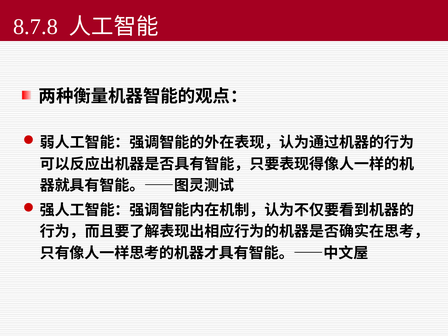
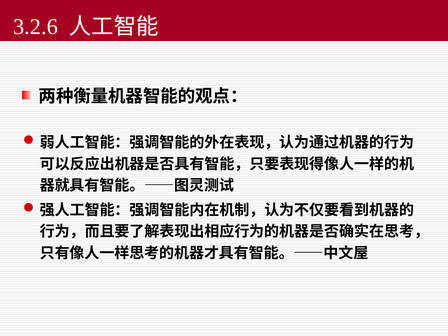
8.7.8: 8.7.8 -> 3.2.6
